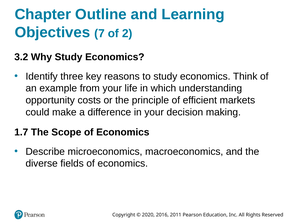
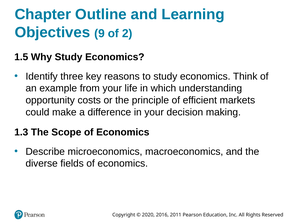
7: 7 -> 9
3.2: 3.2 -> 1.5
1.7: 1.7 -> 1.3
